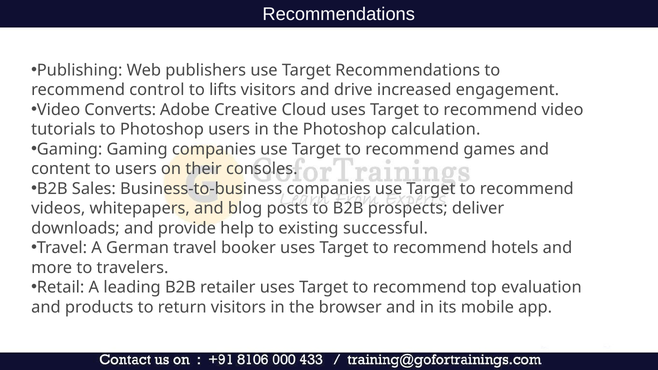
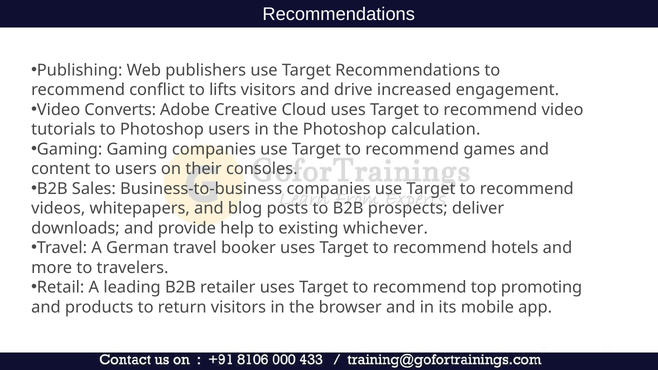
control: control -> conflict
successful: successful -> whichever
evaluation: evaluation -> promoting
